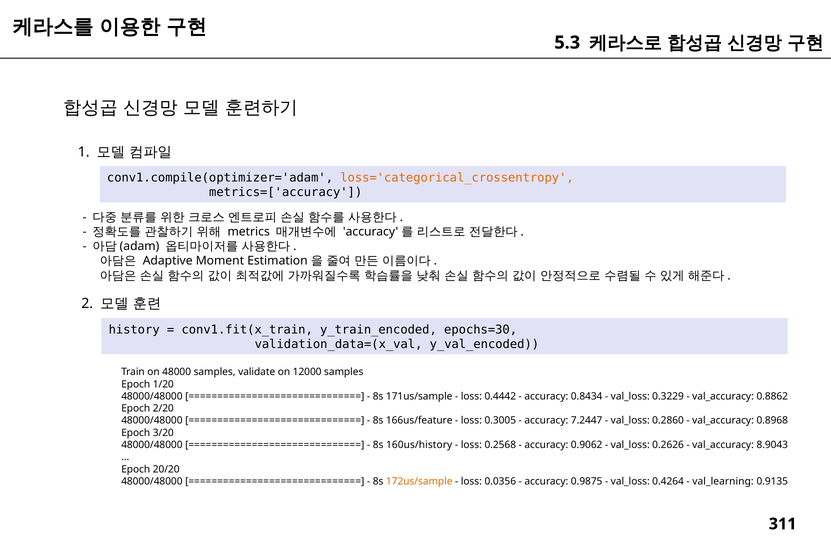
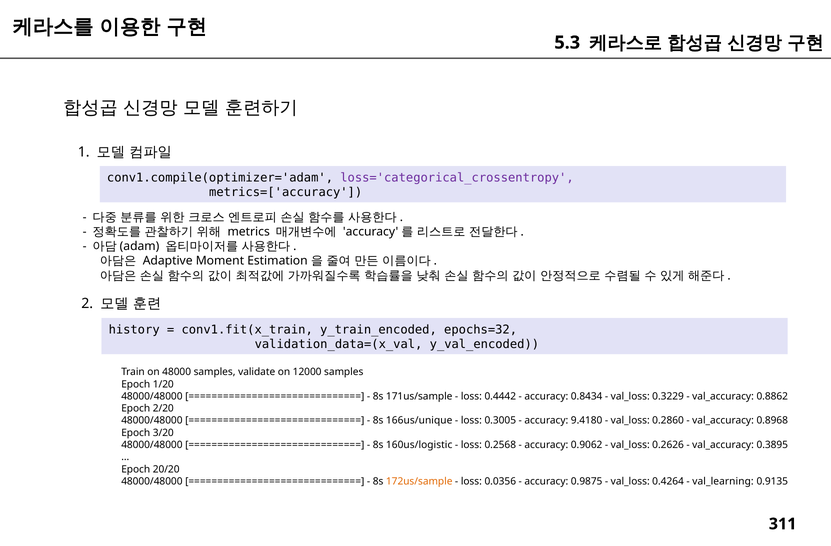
loss='categorical_crossentropy colour: orange -> purple
epochs=30: epochs=30 -> epochs=32
166us/feature: 166us/feature -> 166us/unique
7.2447: 7.2447 -> 9.4180
160us/history: 160us/history -> 160us/logistic
8.9043: 8.9043 -> 0.3895
